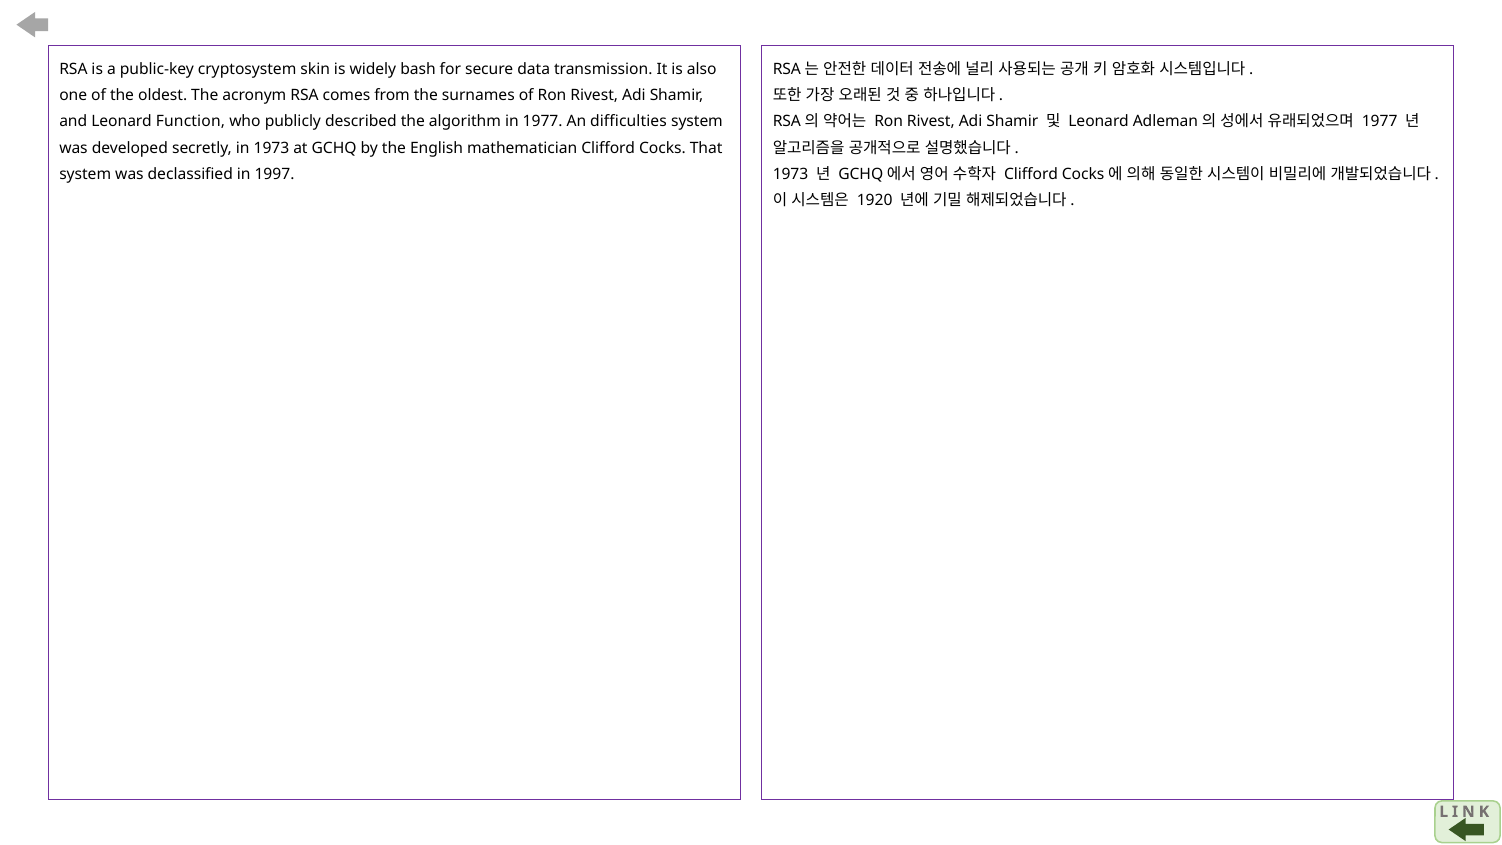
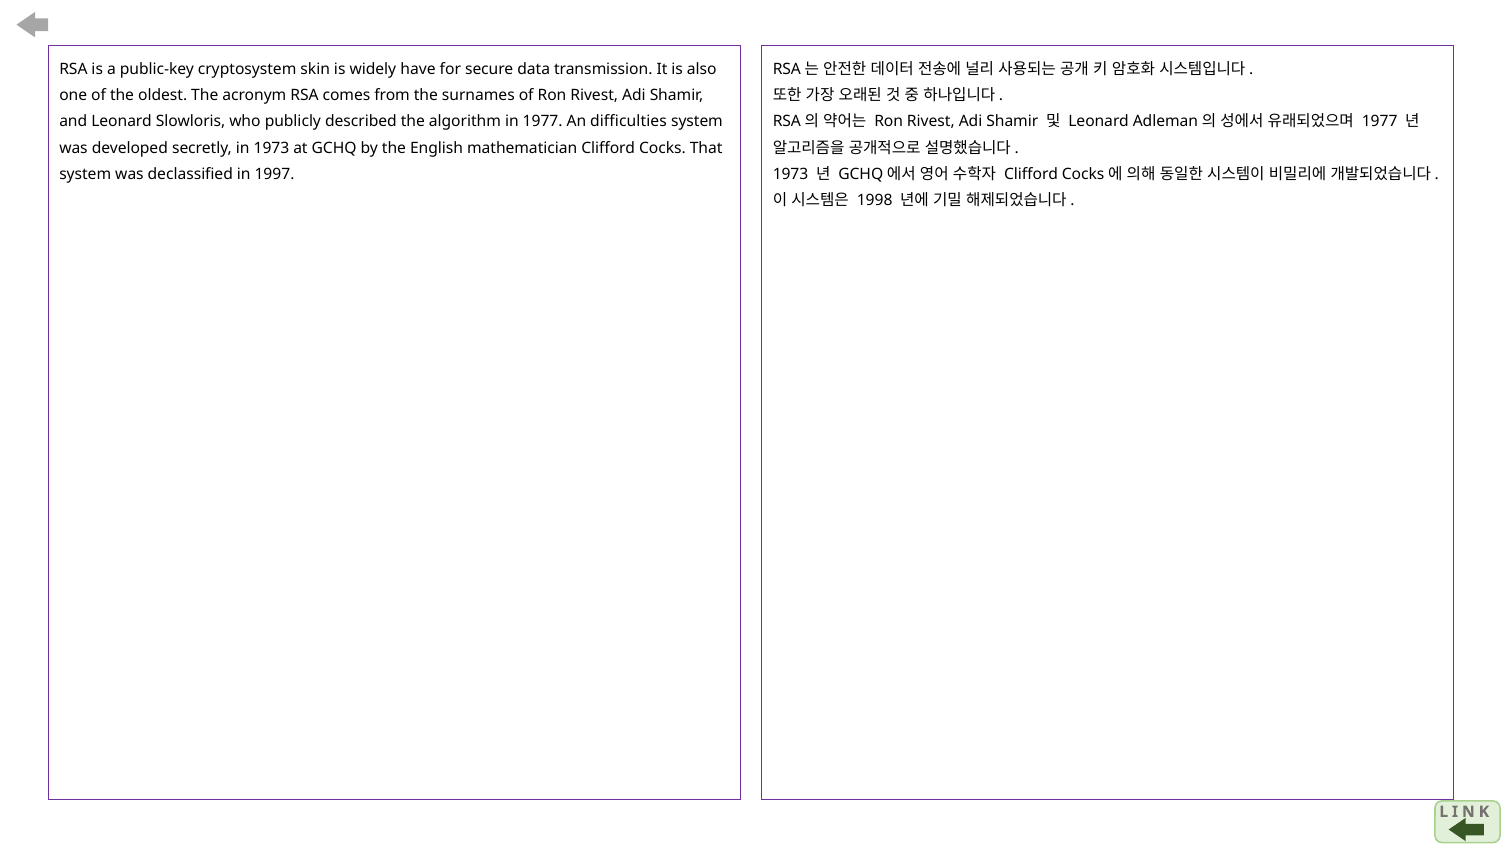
bash: bash -> have
Function: Function -> Slowloris
1920: 1920 -> 1998
